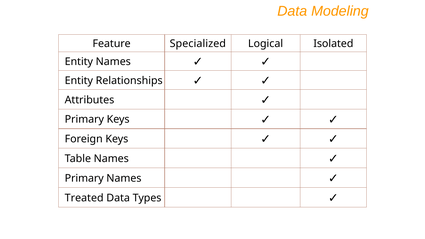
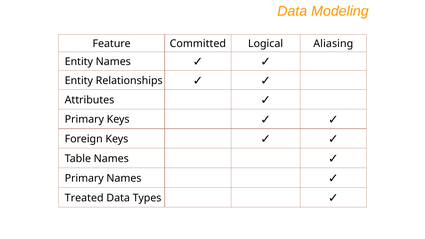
Specialized: Specialized -> Committed
Isolated: Isolated -> Aliasing
